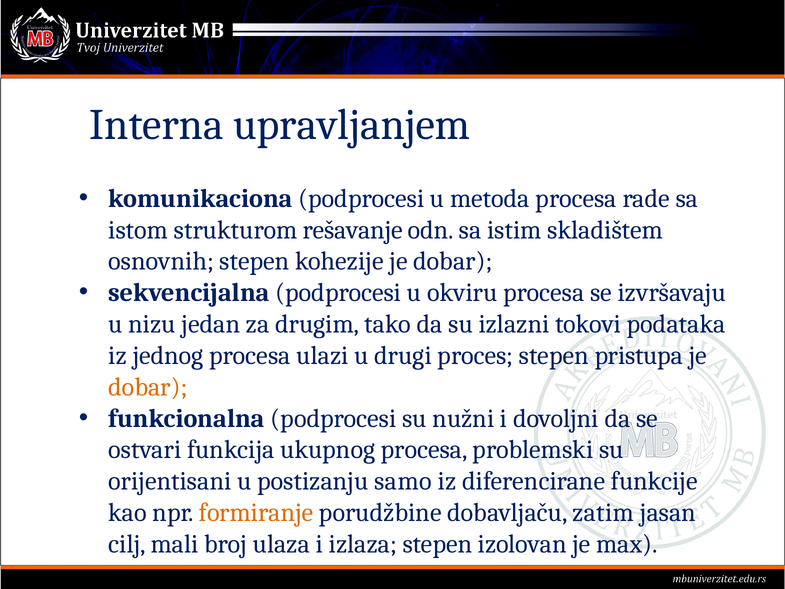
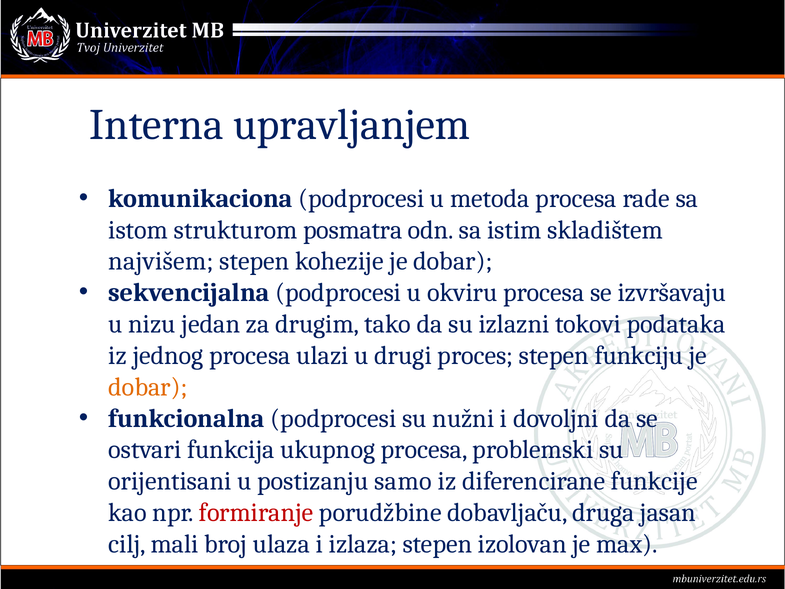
rešavanje: rešavanje -> posmatra
osnovnih: osnovnih -> najvišem
pristupa: pristupa -> funkciju
formiranje colour: orange -> red
zatim: zatim -> druga
